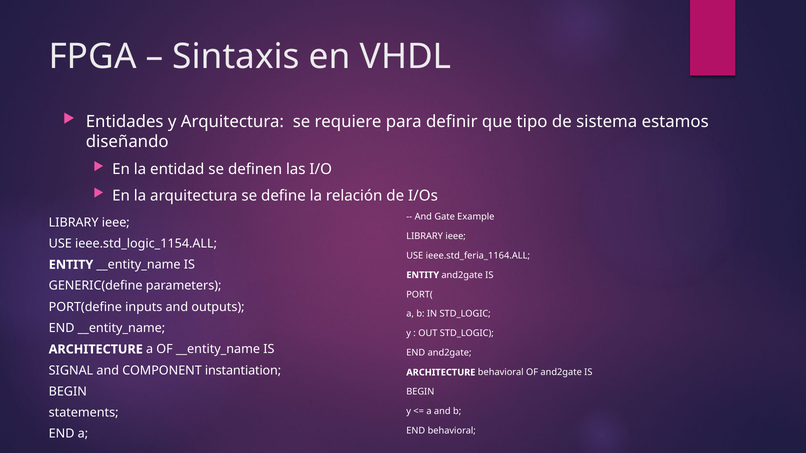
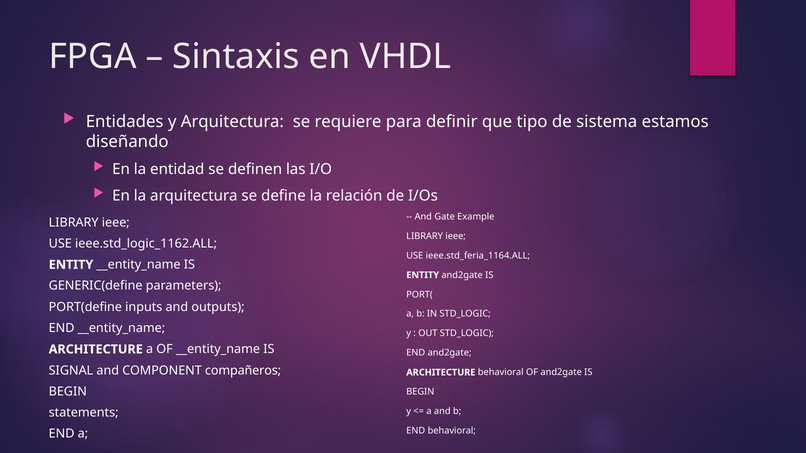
ieee.std_logic_1154.ALL: ieee.std_logic_1154.ALL -> ieee.std_logic_1162.ALL
instantiation: instantiation -> compañeros
